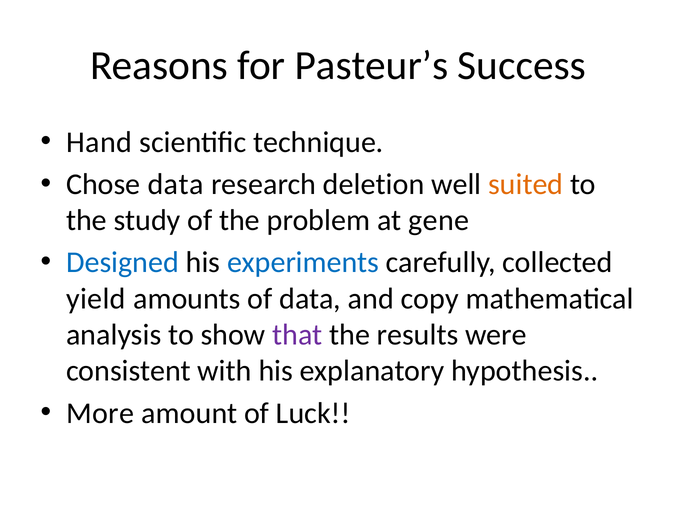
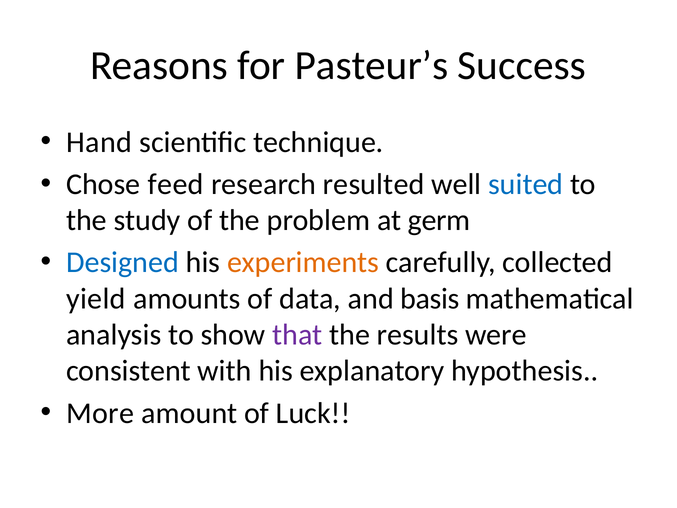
Chose data: data -> feed
deletion: deletion -> resulted
suited colour: orange -> blue
gene: gene -> germ
experiments colour: blue -> orange
copy: copy -> basis
